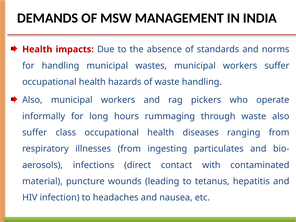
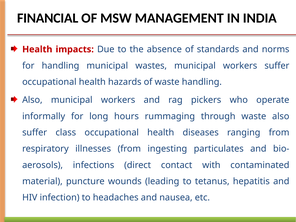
DEMANDS: DEMANDS -> FINANCIAL
